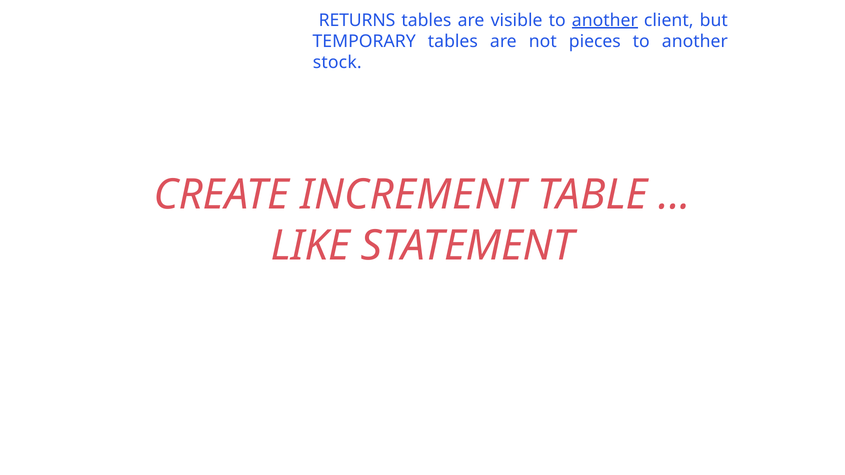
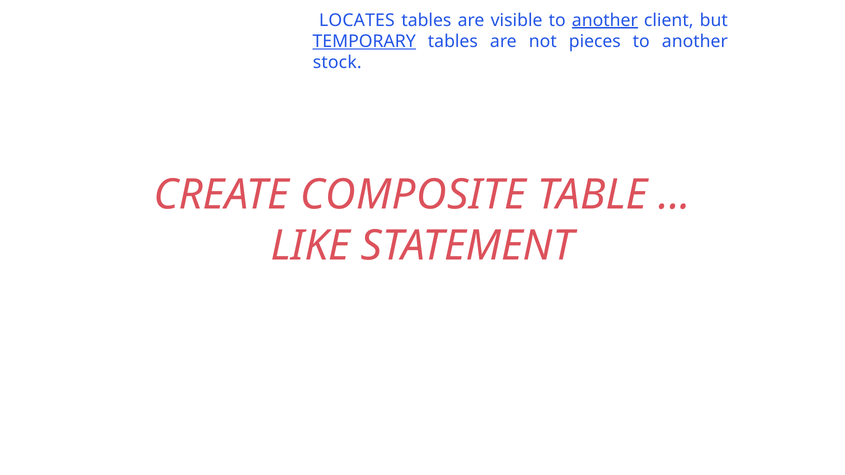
RETURNS: RETURNS -> LOCATES
TEMPORARY underline: none -> present
INCREMENT: INCREMENT -> COMPOSITE
